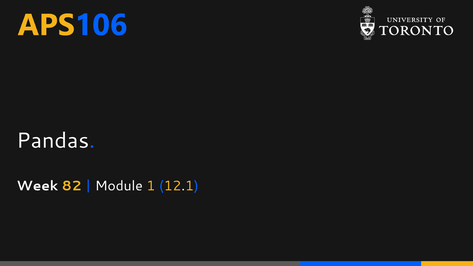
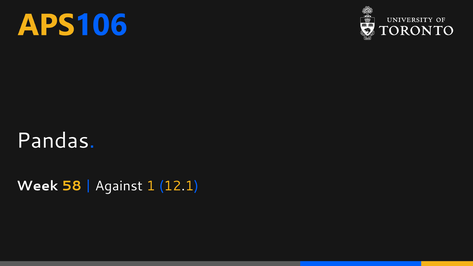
82: 82 -> 58
Module: Module -> Against
